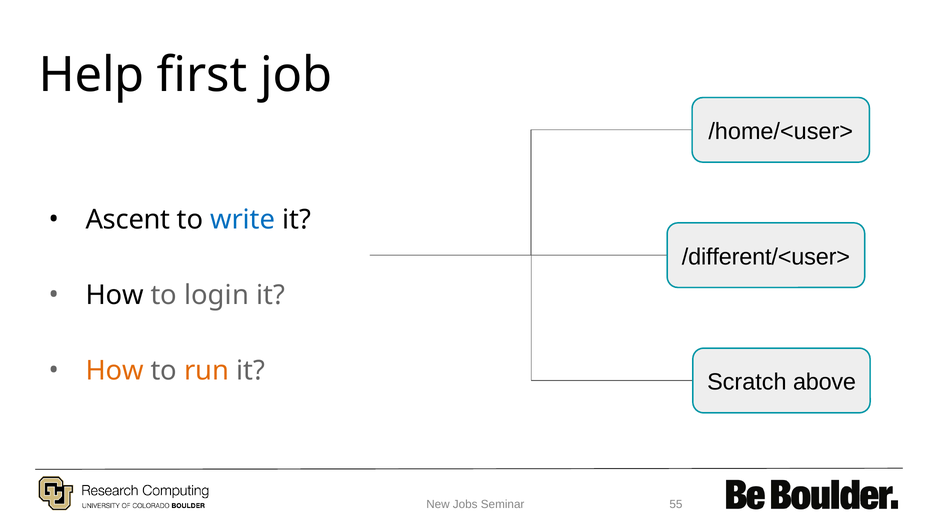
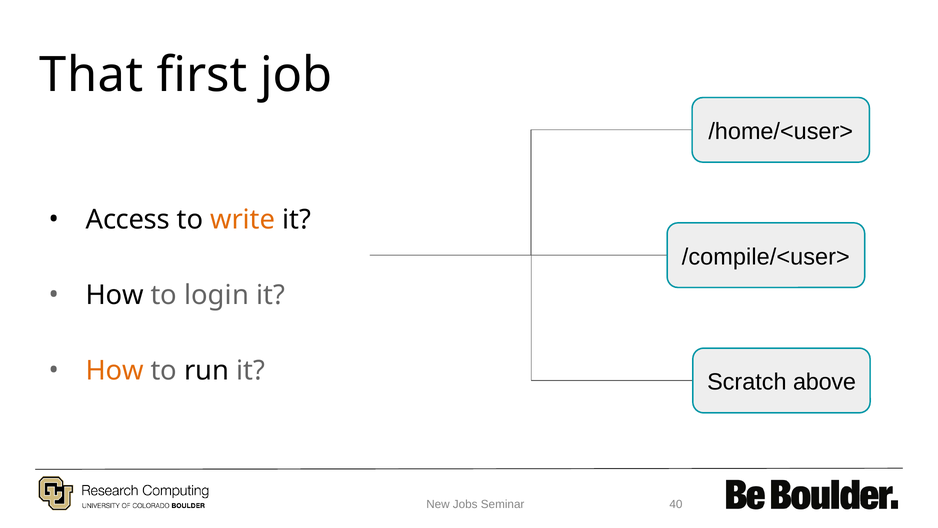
Help: Help -> That
Ascent: Ascent -> Access
write colour: blue -> orange
/different/<user>: /different/<user> -> /compile/<user>
run colour: orange -> black
55: 55 -> 40
